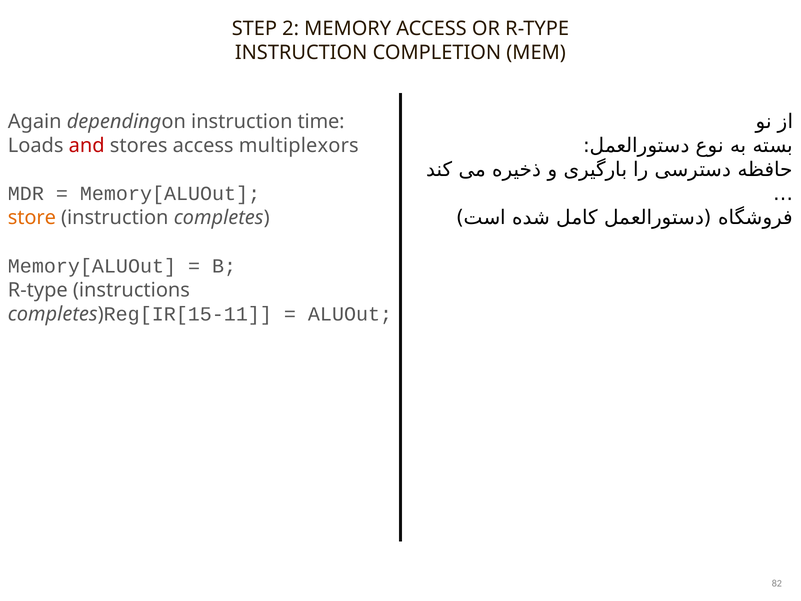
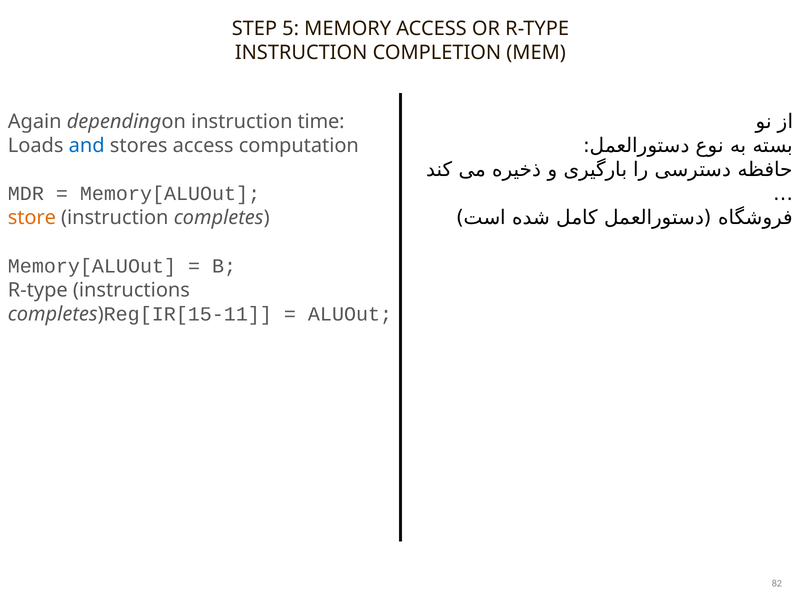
2: 2 -> 5
and colour: red -> blue
multiplexors: multiplexors -> computation
